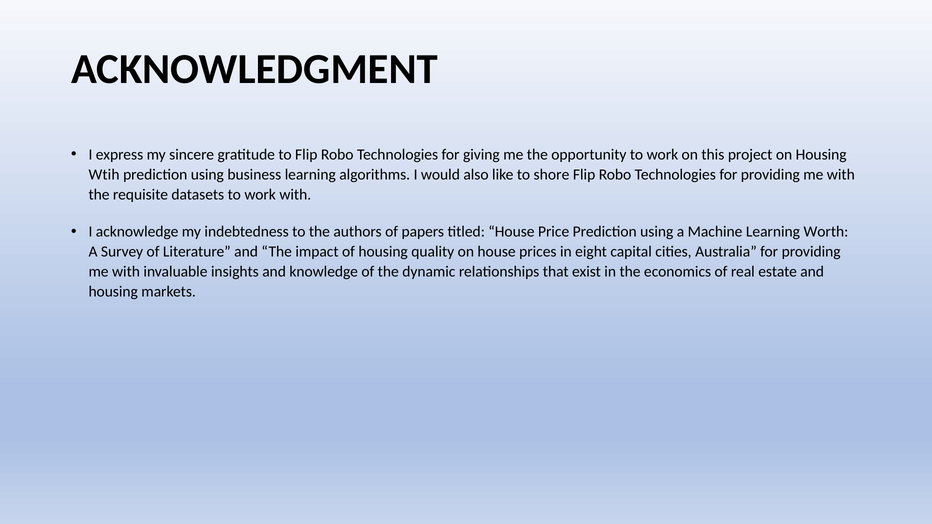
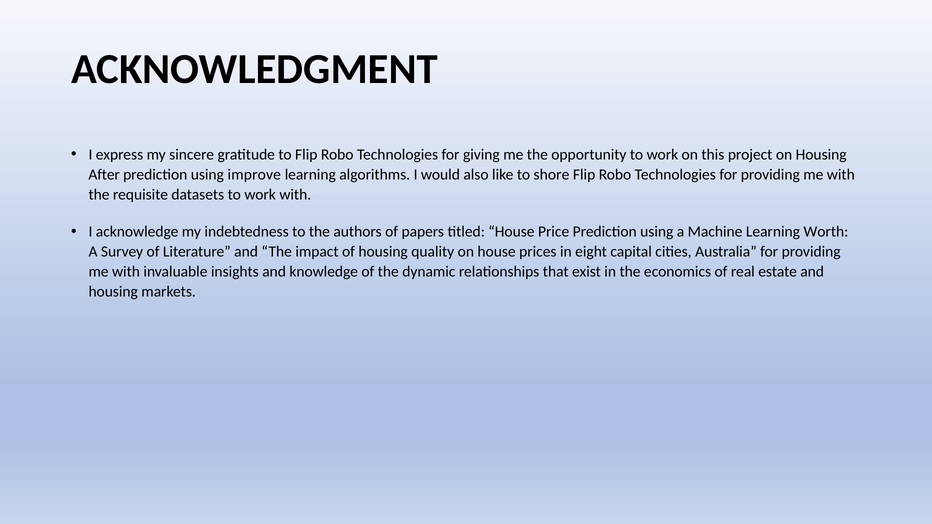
Wtih: Wtih -> After
business: business -> improve
